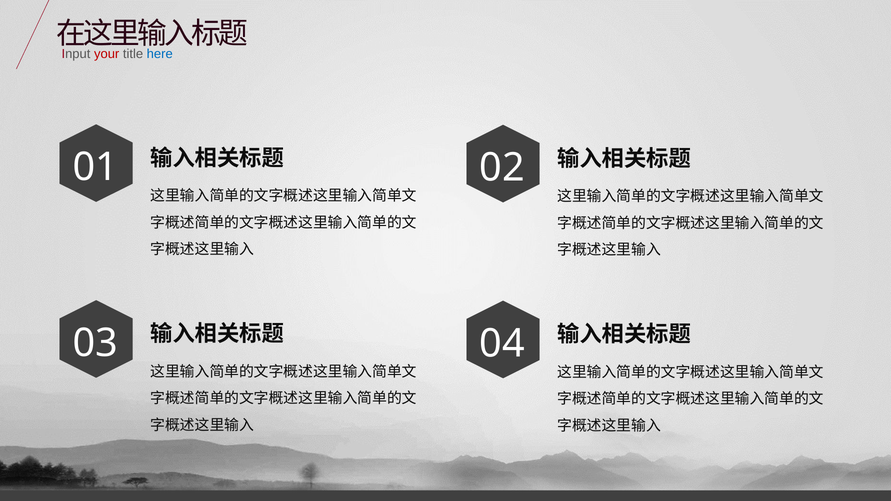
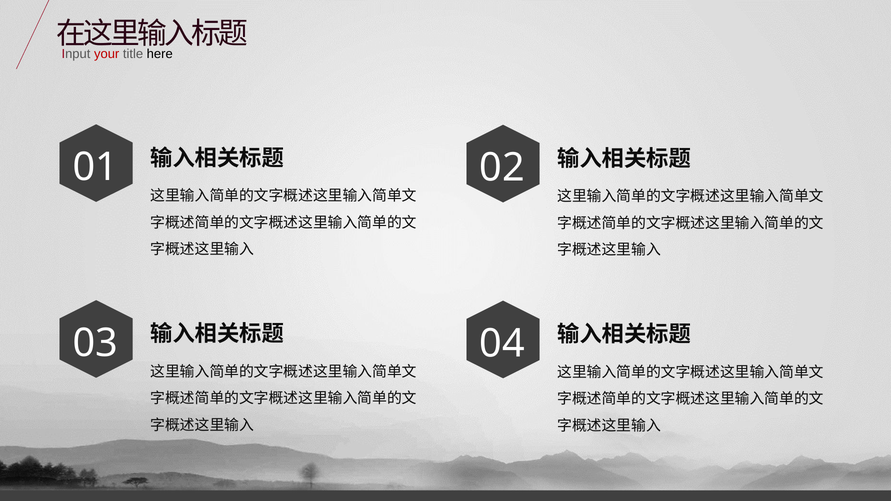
here colour: blue -> black
